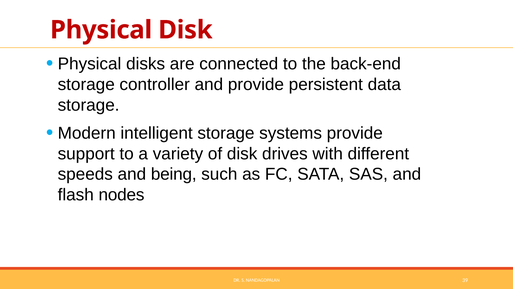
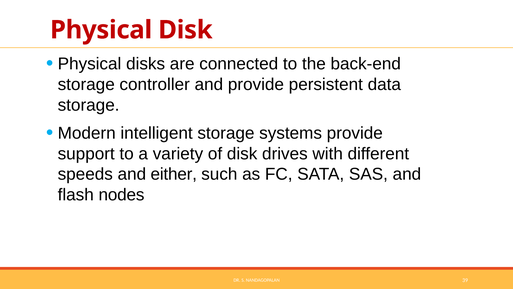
being: being -> either
